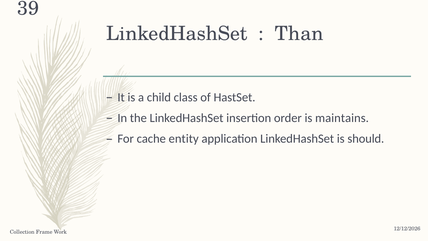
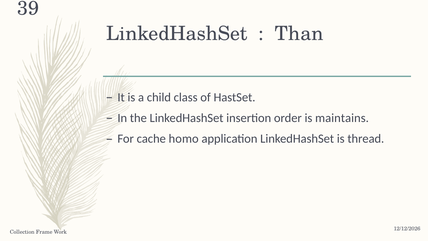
entity: entity -> homo
should: should -> thread
